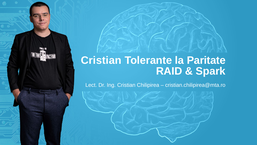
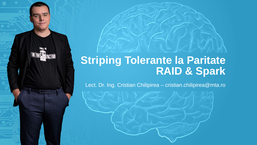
Cristian at (101, 60): Cristian -> Striping
